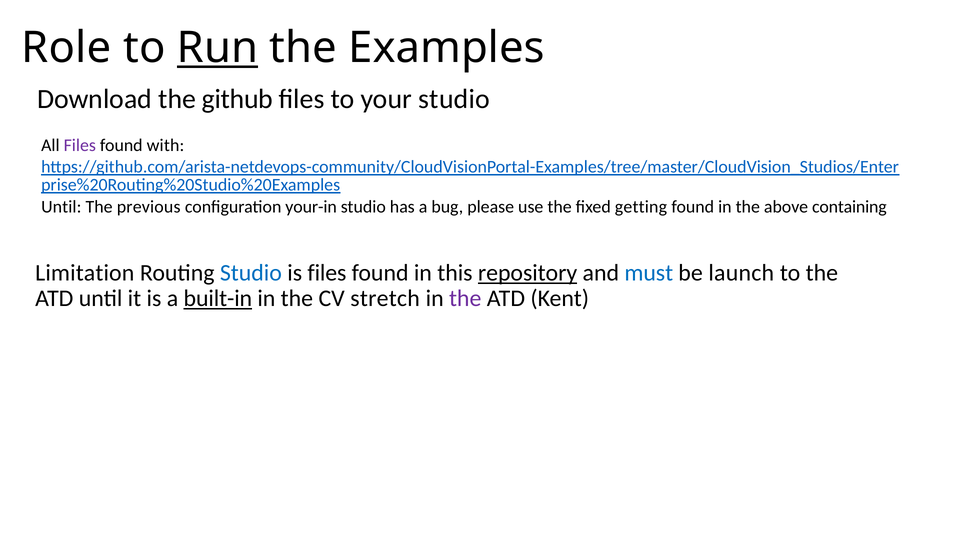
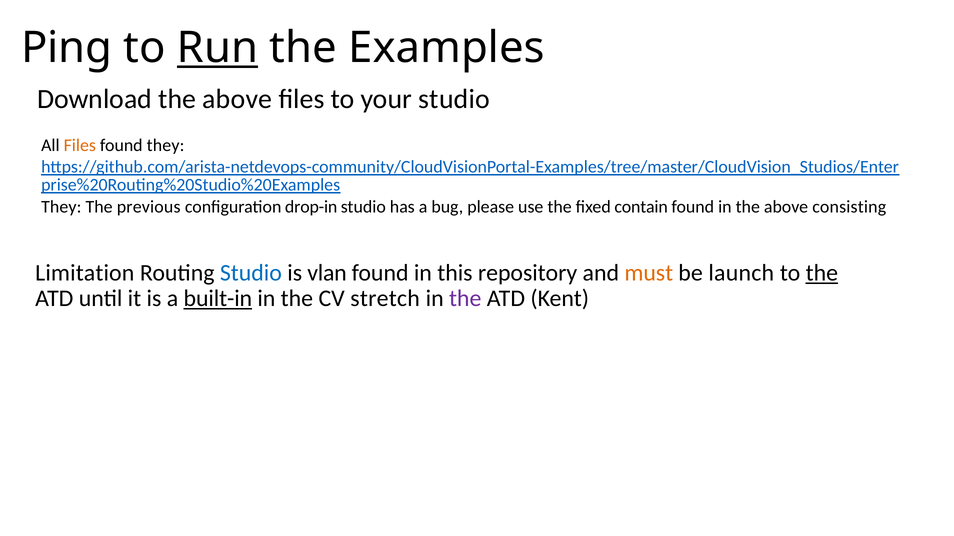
Role: Role -> Ping
Download the github: github -> above
Files at (80, 146) colour: purple -> orange
found with: with -> they
Until at (61, 207): Until -> They
your-in: your-in -> drop-in
getting: getting -> contain
containing: containing -> consisting
is files: files -> vlan
repository underline: present -> none
must colour: blue -> orange
the at (822, 273) underline: none -> present
